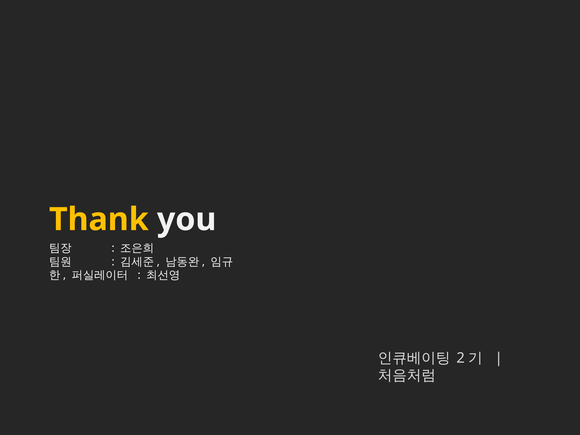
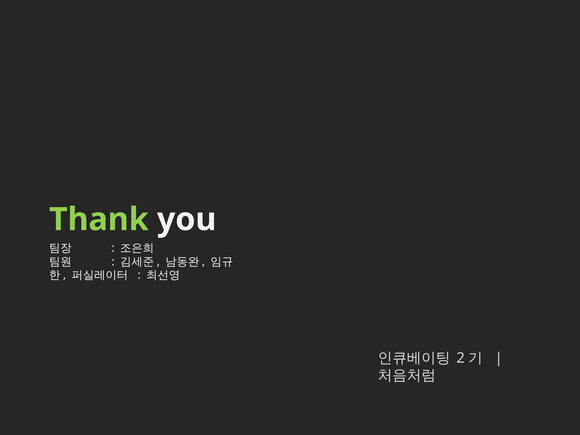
Thank colour: yellow -> light green
